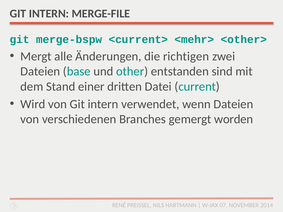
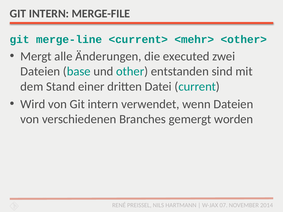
merge-bspw: merge-bspw -> merge-line
richtigen: richtigen -> executed
